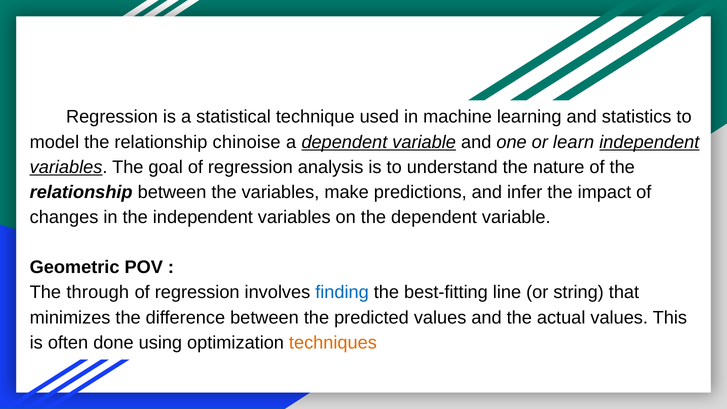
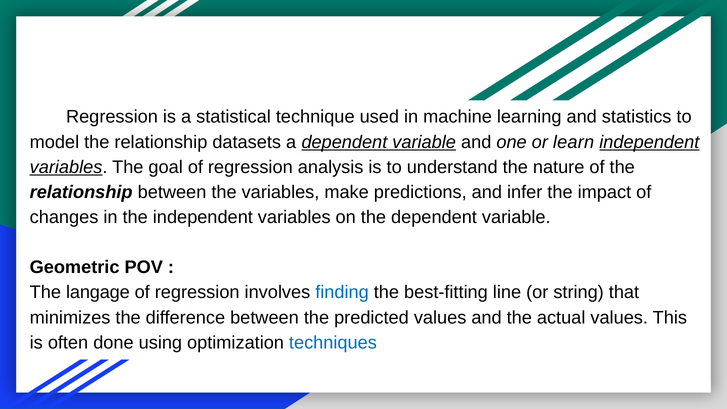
chinoise: chinoise -> datasets
through: through -> langage
techniques colour: orange -> blue
